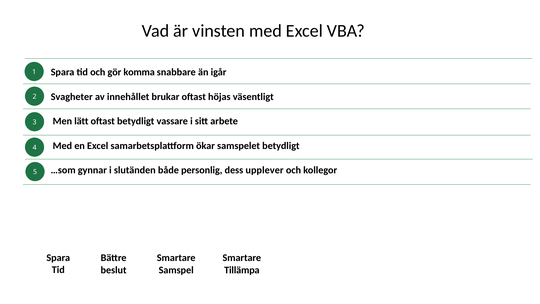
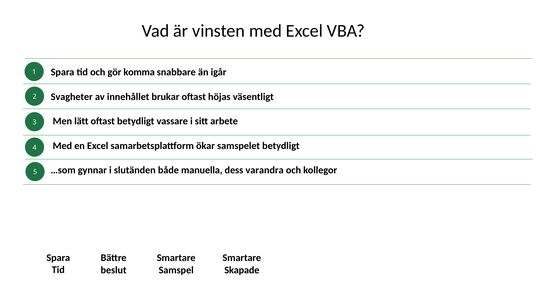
personlig: personlig -> manuella
upplever: upplever -> varandra
Tillämpa: Tillämpa -> Skapade
